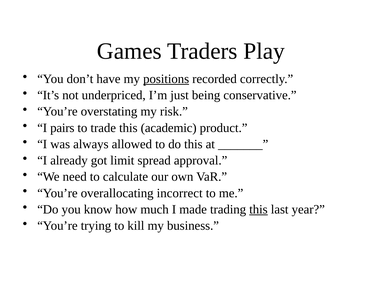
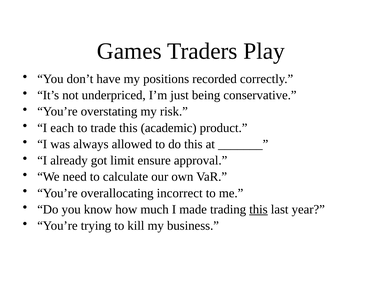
positions underline: present -> none
pairs: pairs -> each
spread: spread -> ensure
